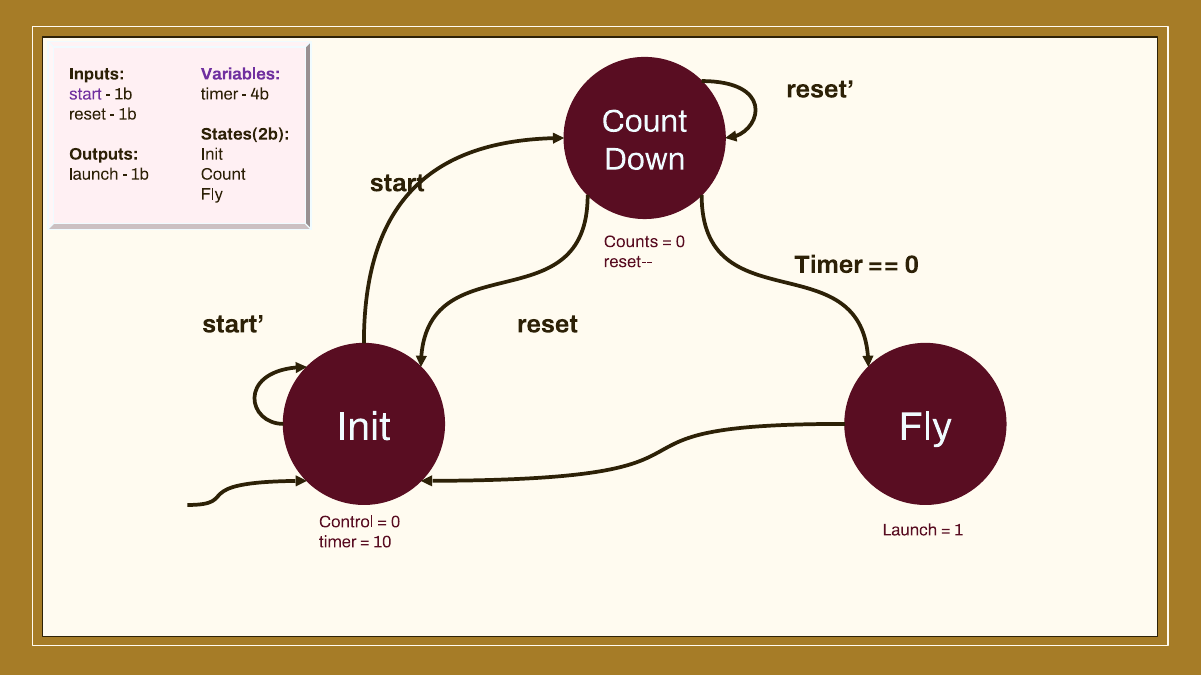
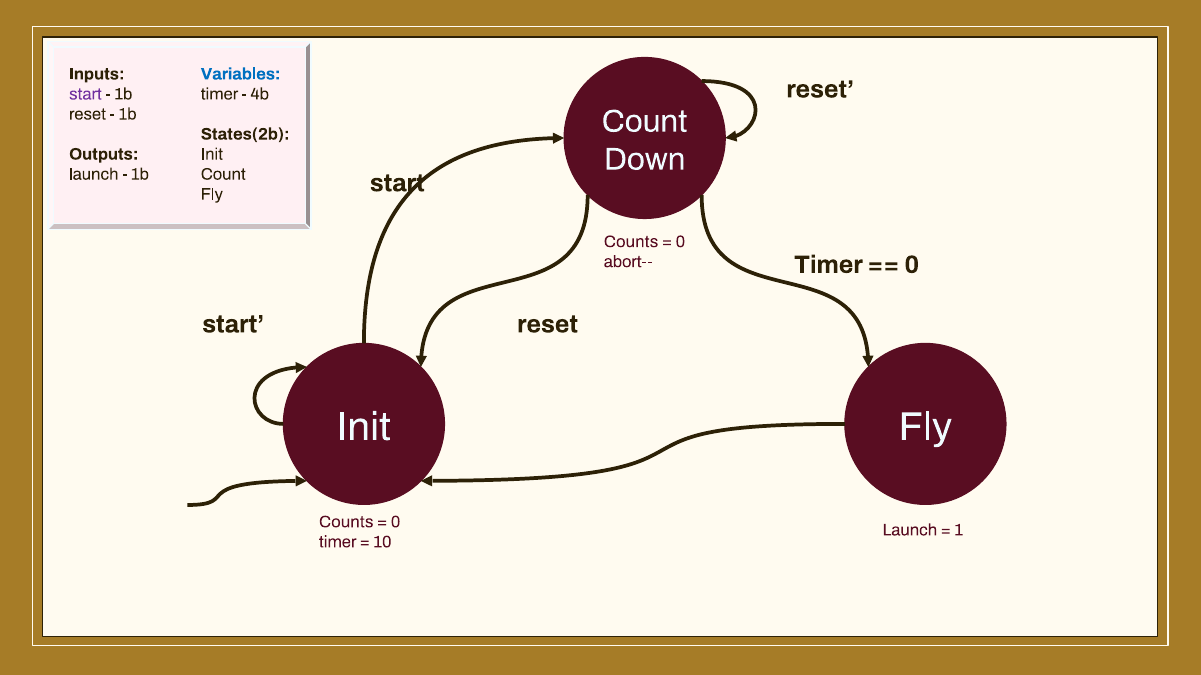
Variables colour: purple -> blue
reset--: reset-- -> abort--
Control at (346, 522): Control -> Counts
